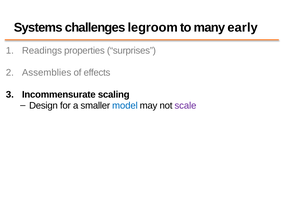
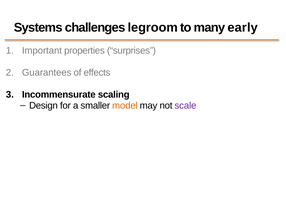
Readings: Readings -> Important
Assemblies: Assemblies -> Guarantees
model colour: blue -> orange
